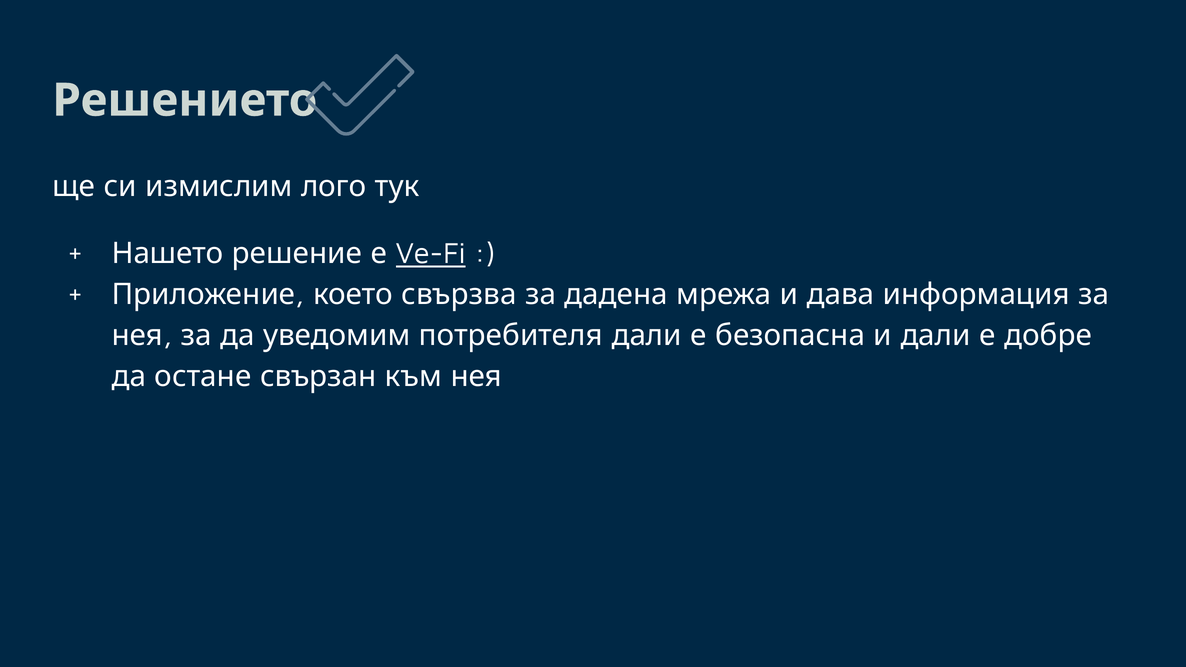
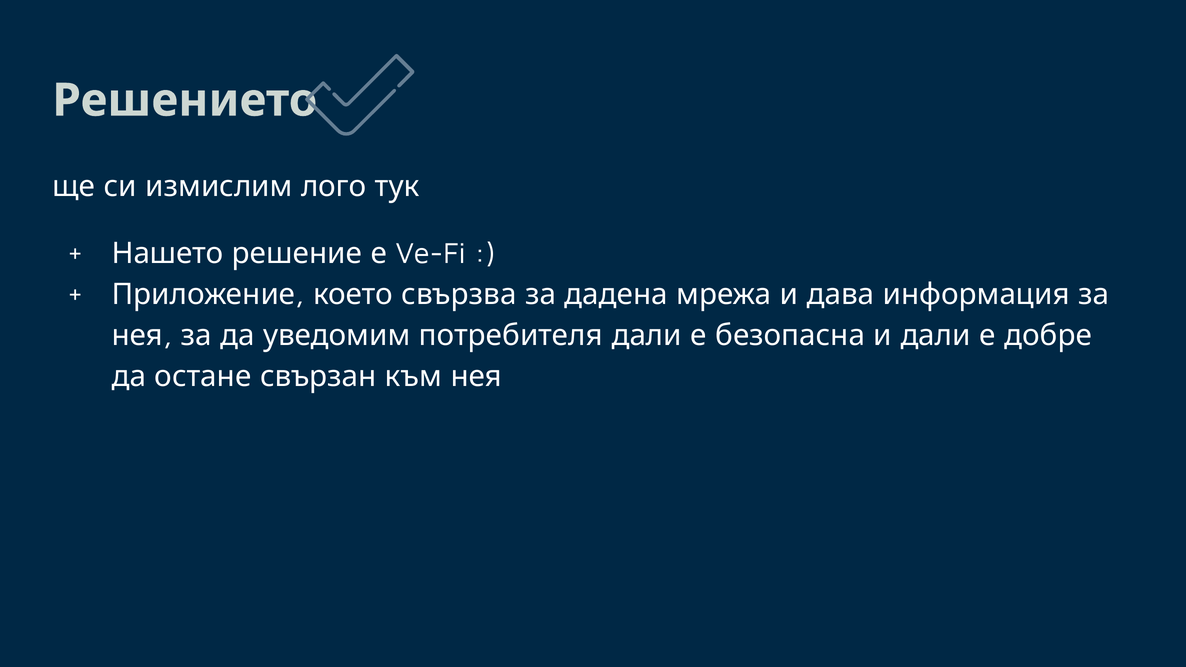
Ve-Fi underline: present -> none
